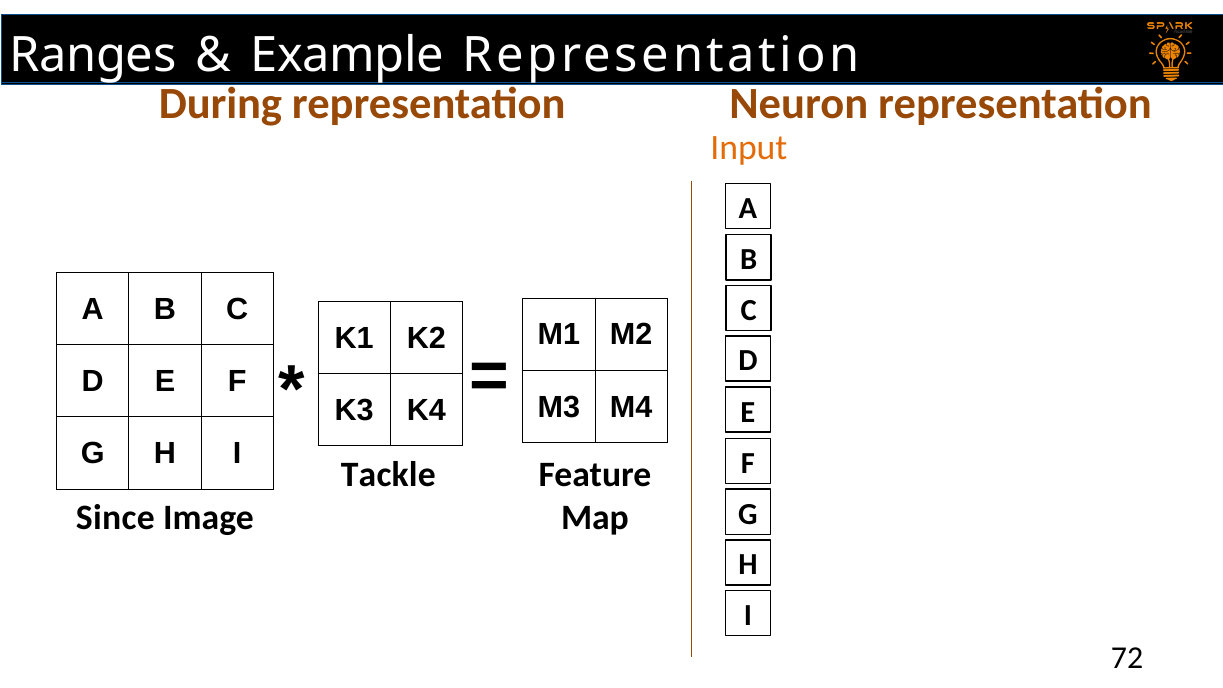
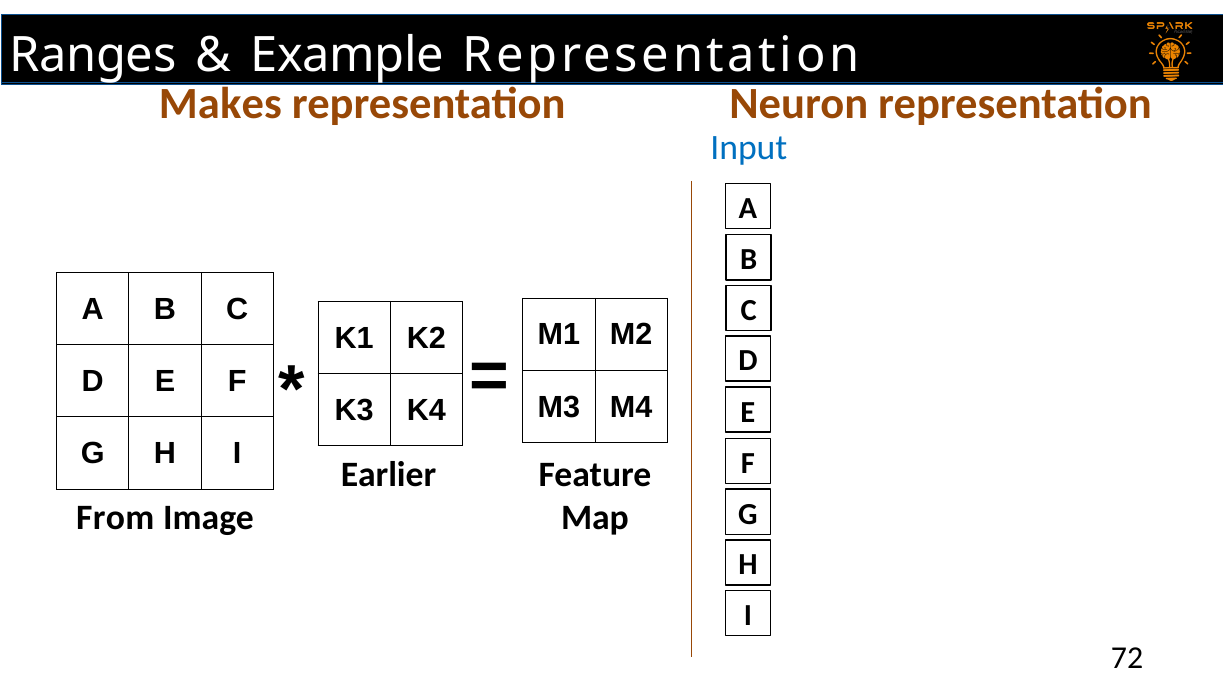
During: During -> Makes
Input colour: orange -> blue
Tackle: Tackle -> Earlier
Since: Since -> From
